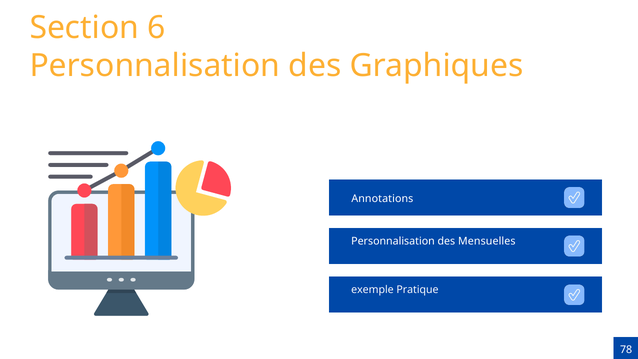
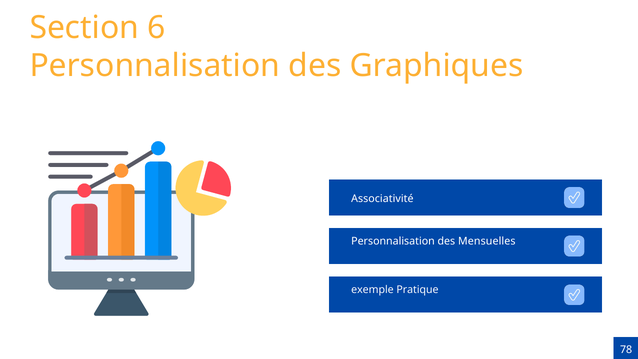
Annotations: Annotations -> Associativité
